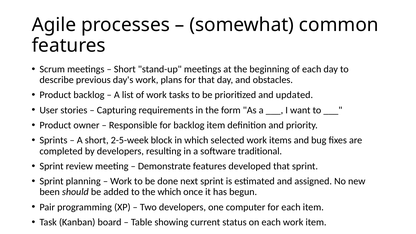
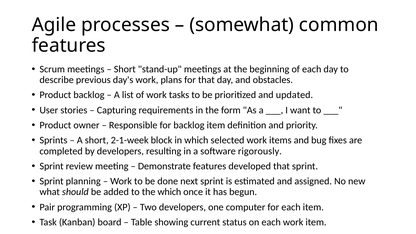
2-5-week: 2-5-week -> 2-1-week
traditional: traditional -> rigorously
been: been -> what
